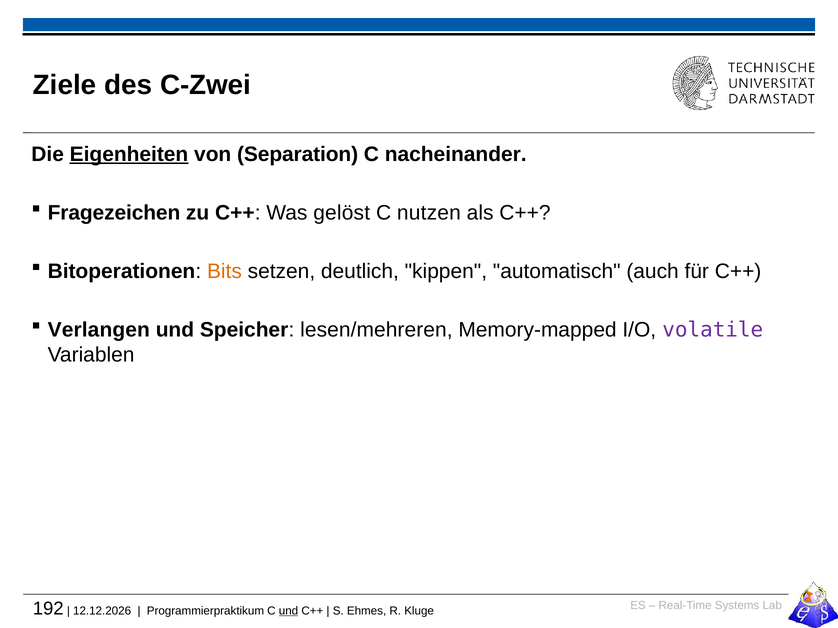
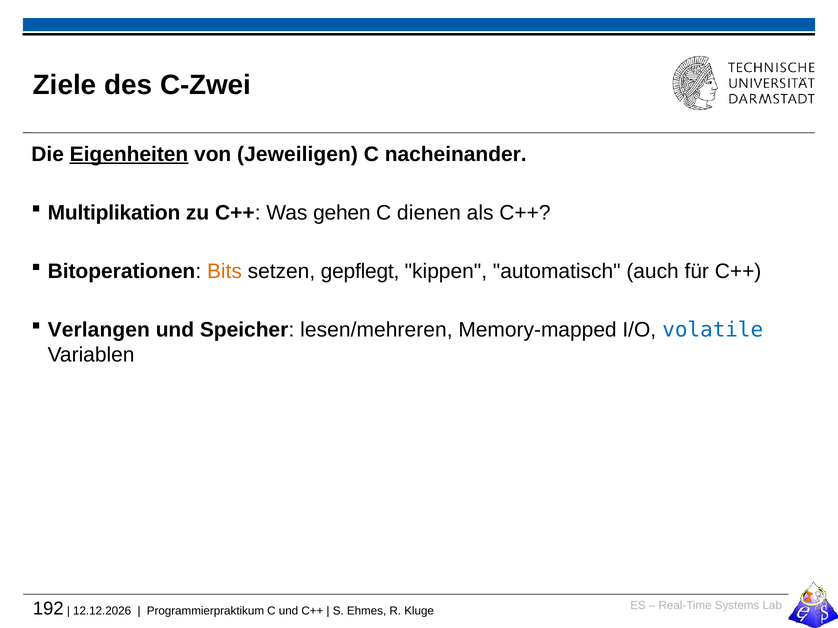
Separation: Separation -> Jeweiligen
Fragezeichen: Fragezeichen -> Multiplikation
gelöst: gelöst -> gehen
nutzen: nutzen -> dienen
deutlich: deutlich -> gepflegt
volatile colour: purple -> blue
und at (289, 611) underline: present -> none
